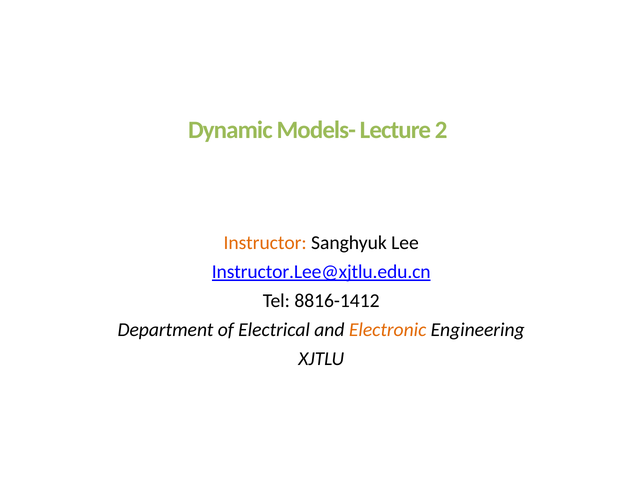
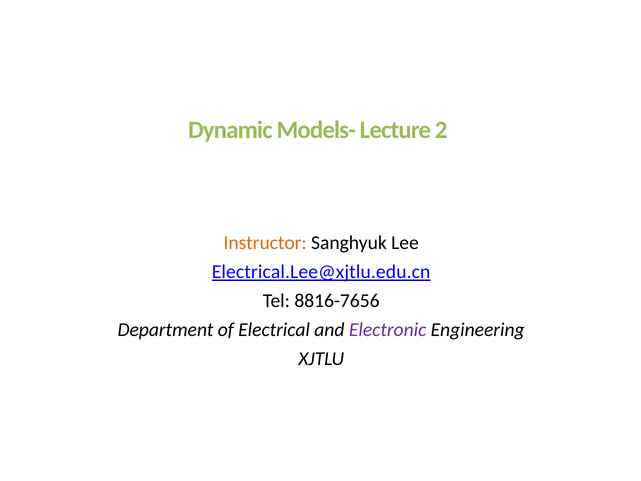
Instructor.Lee@xjtlu.edu.cn: Instructor.Lee@xjtlu.edu.cn -> Electrical.Lee@xjtlu.edu.cn
8816-1412: 8816-1412 -> 8816-7656
Electronic colour: orange -> purple
